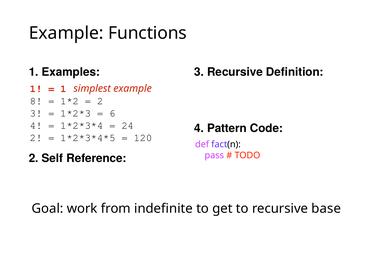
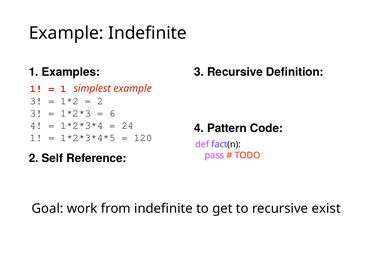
Example Functions: Functions -> Indefinite
8 at (36, 101): 8 -> 3
2 at (36, 138): 2 -> 1
base: base -> exist
